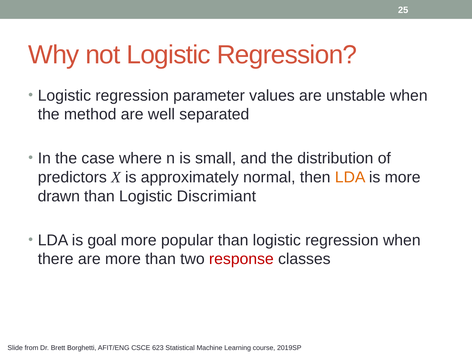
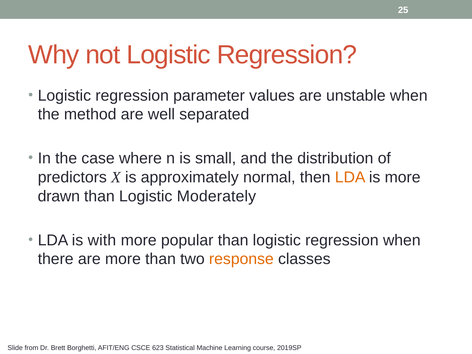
Discrimiant: Discrimiant -> Moderately
goal: goal -> with
response colour: red -> orange
